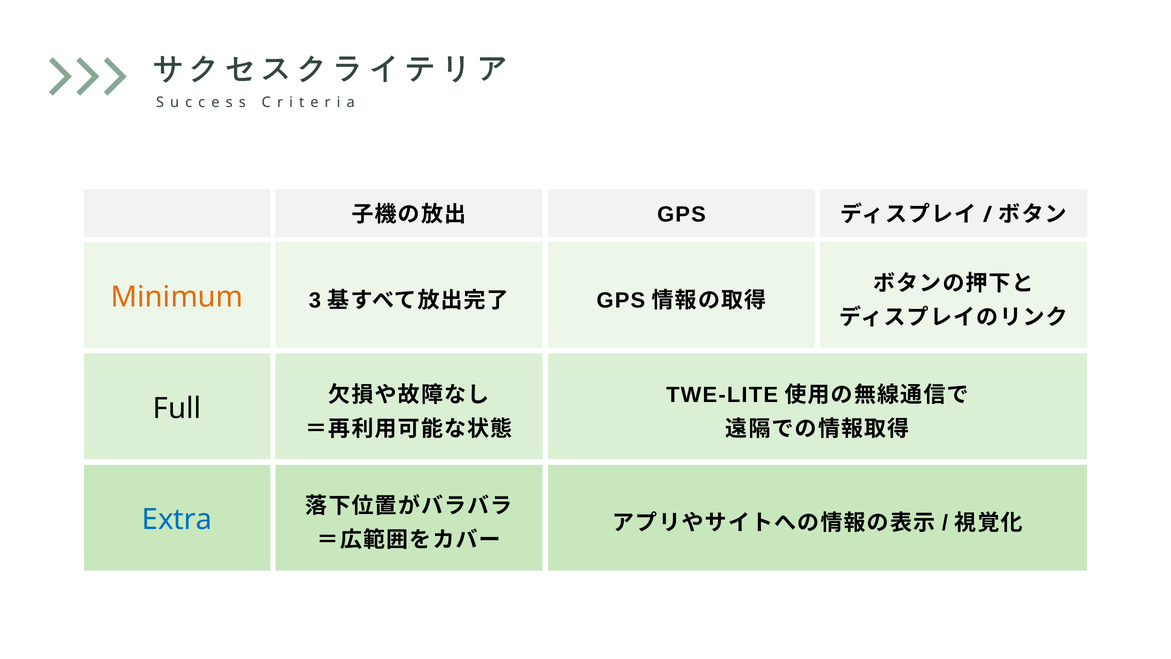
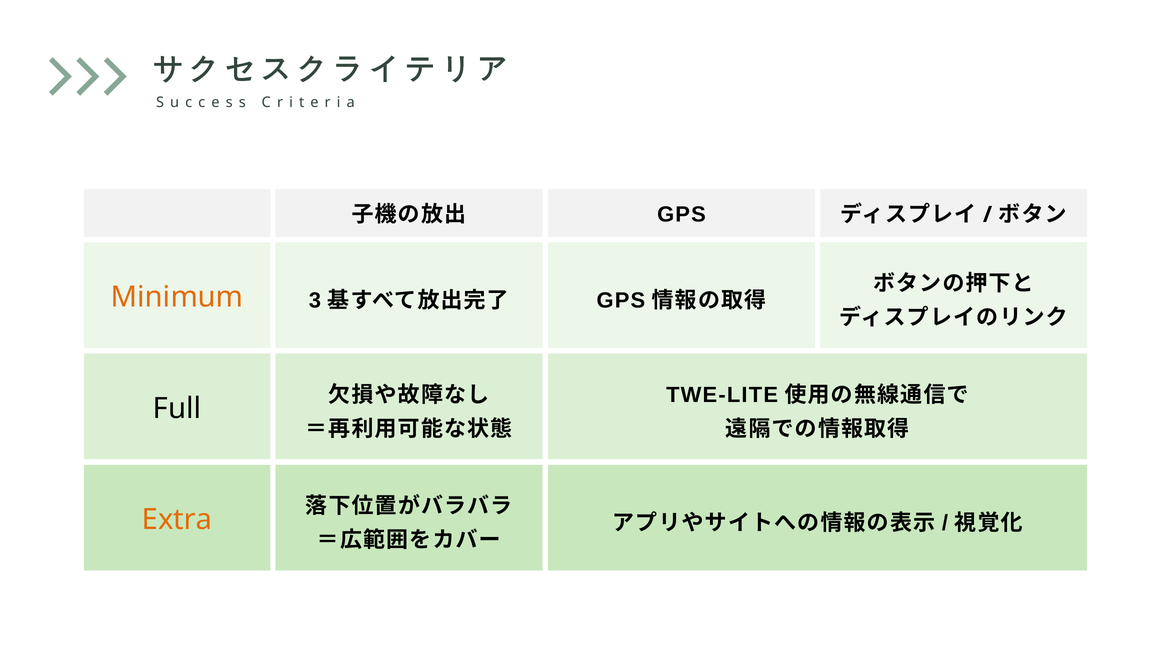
Extra colour: blue -> orange
